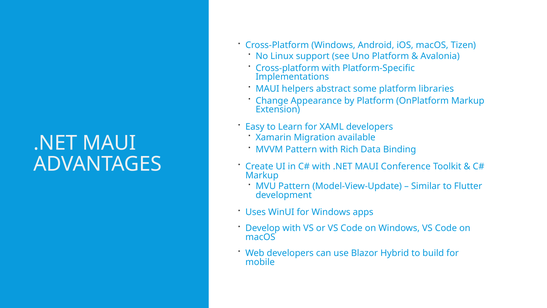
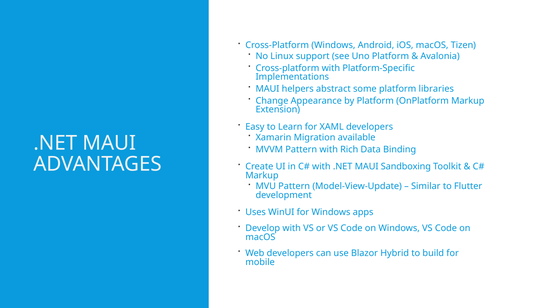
Conference: Conference -> Sandboxing
